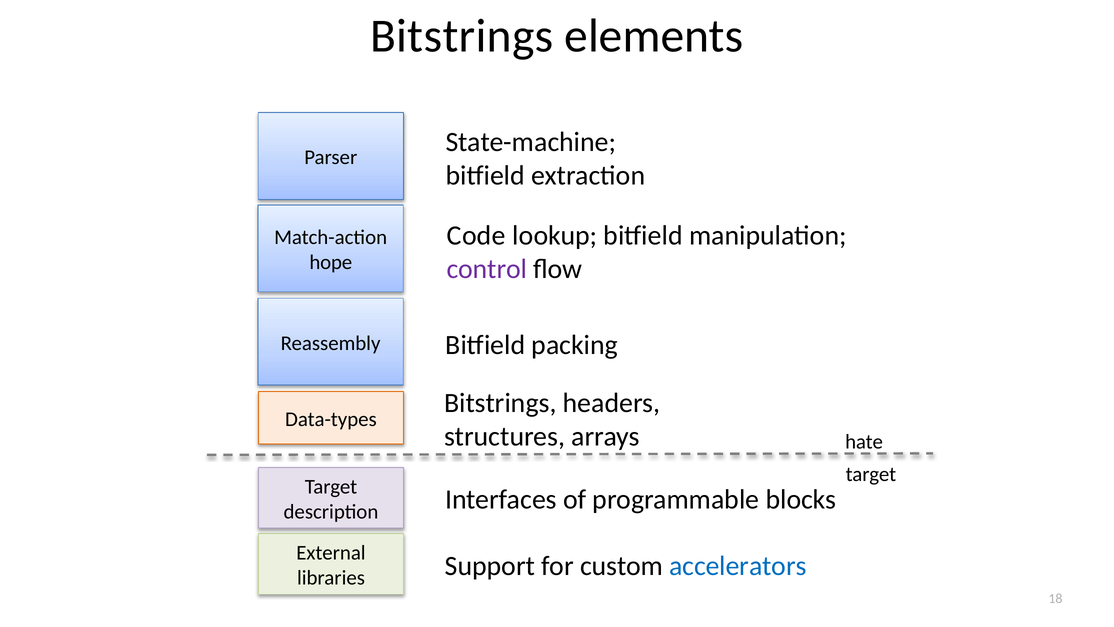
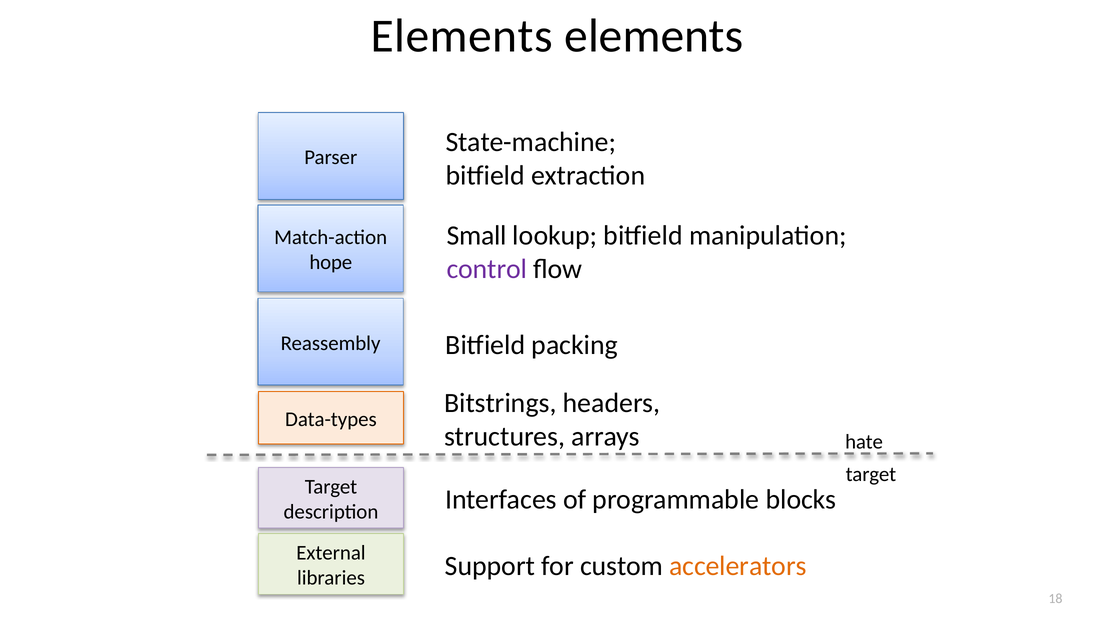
Bitstrings at (462, 36): Bitstrings -> Elements
Code: Code -> Small
accelerators colour: blue -> orange
